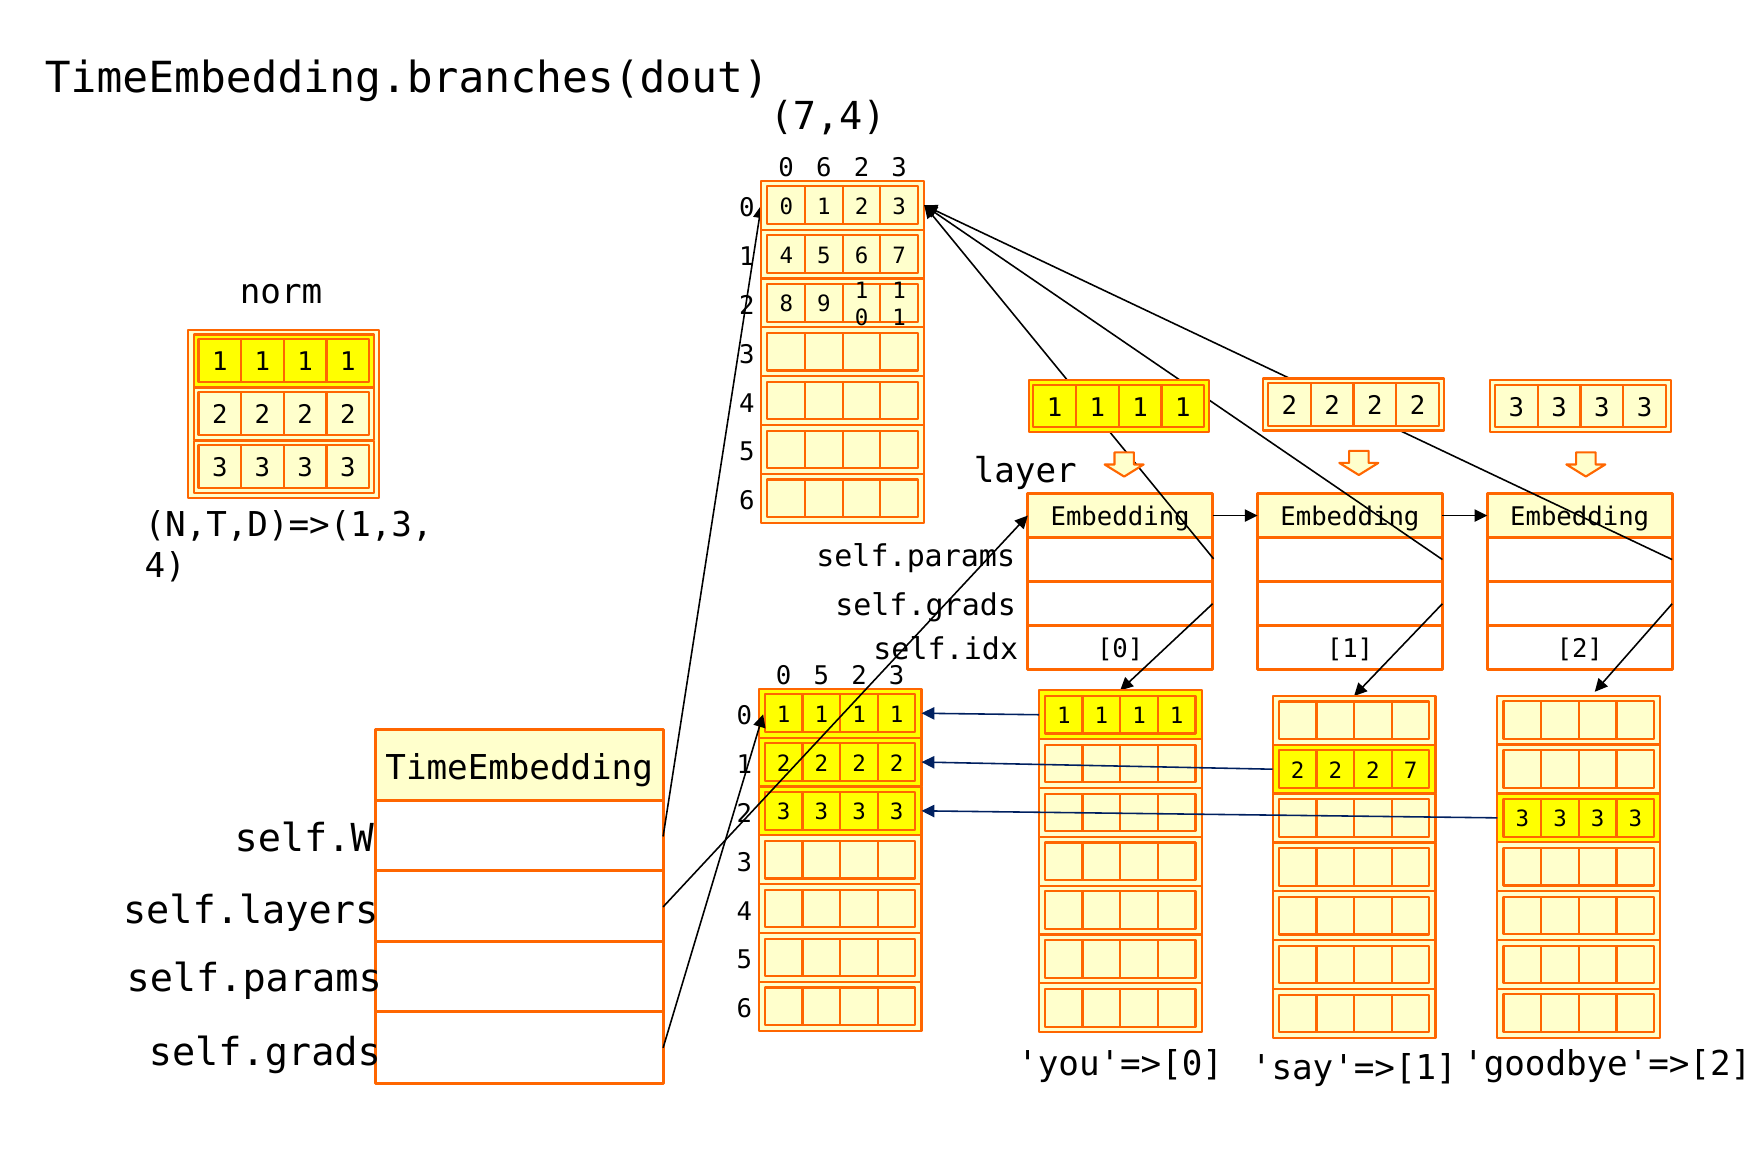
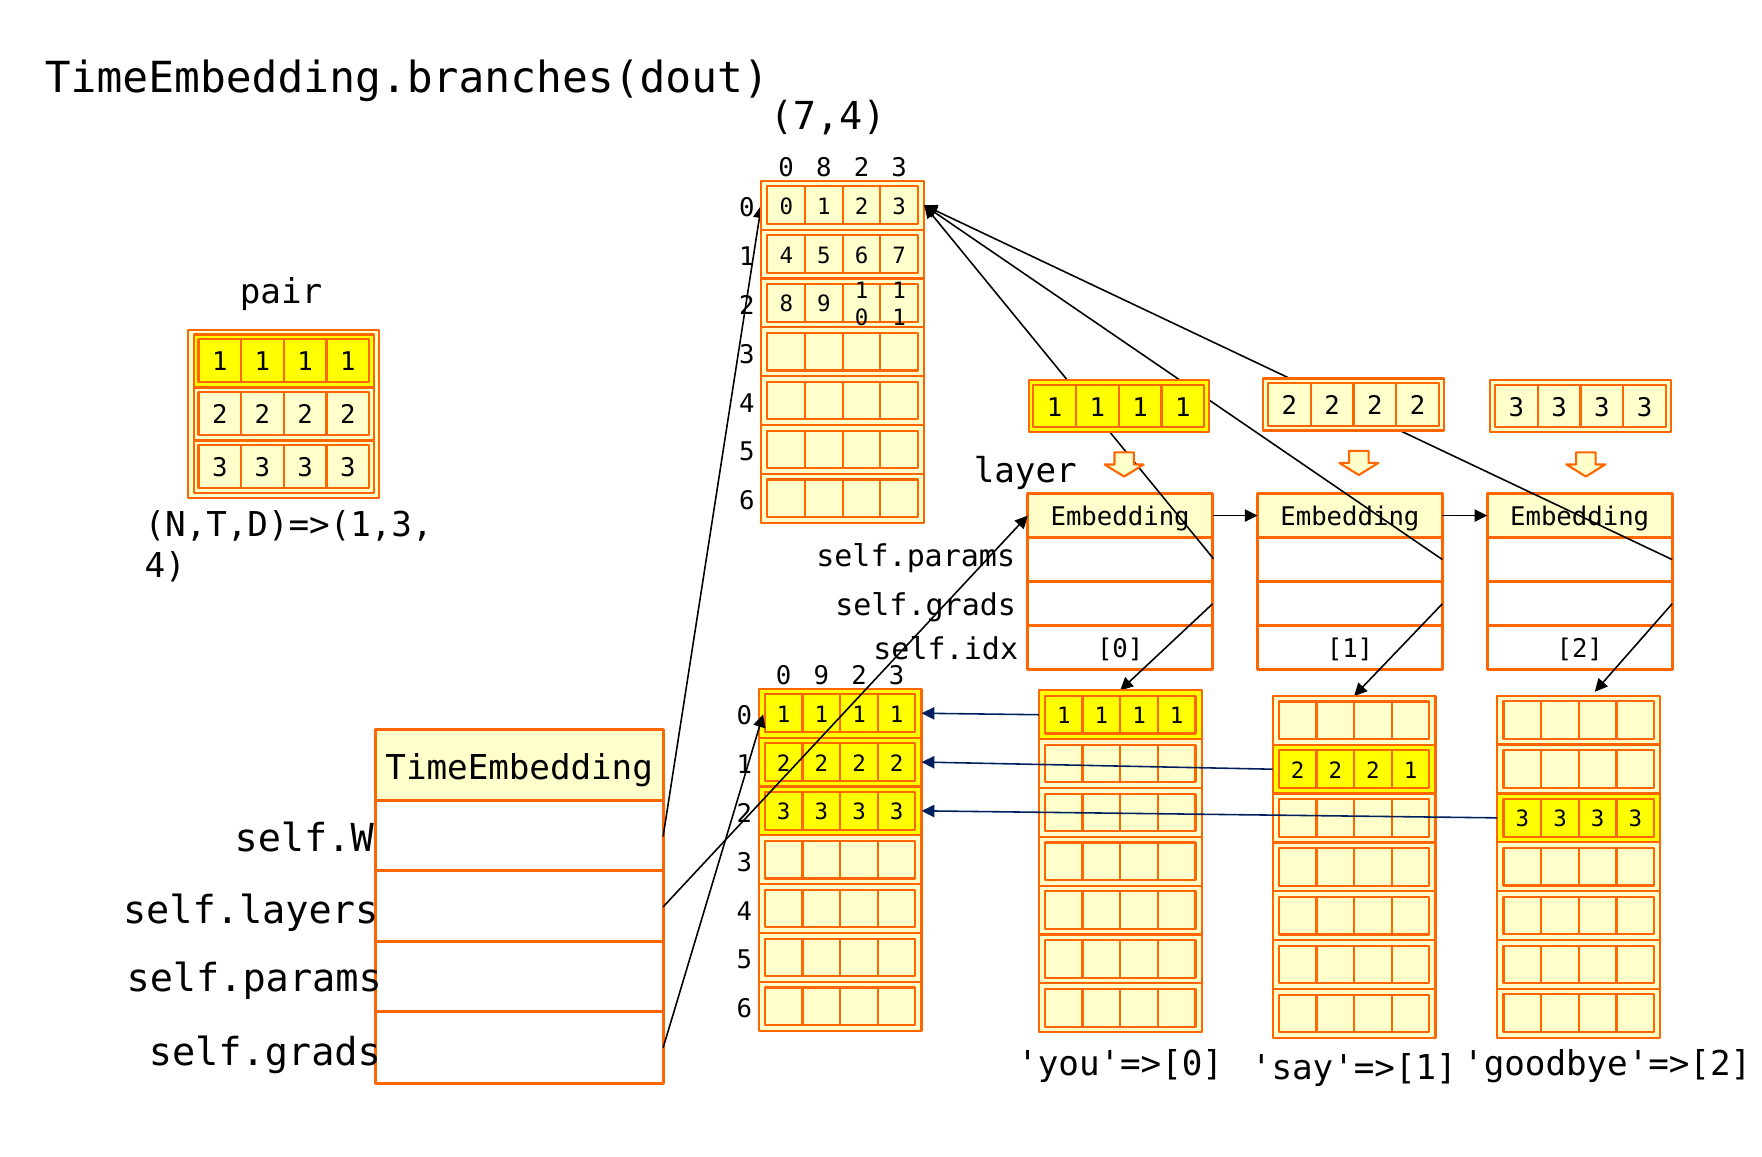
0 6: 6 -> 8
norm: norm -> pair
0 5: 5 -> 9
2 7: 7 -> 1
